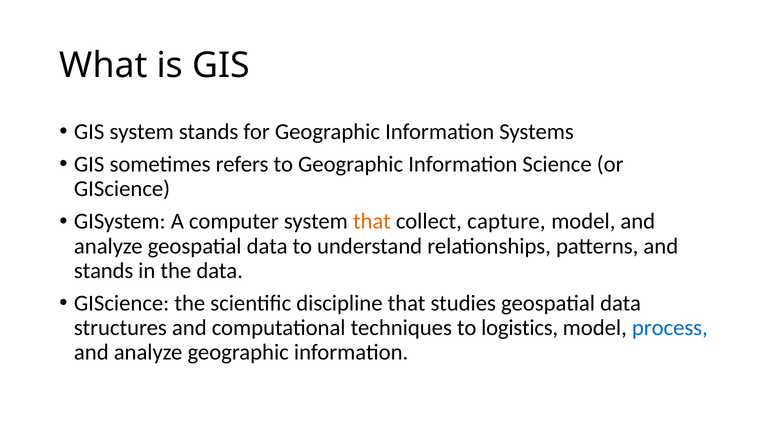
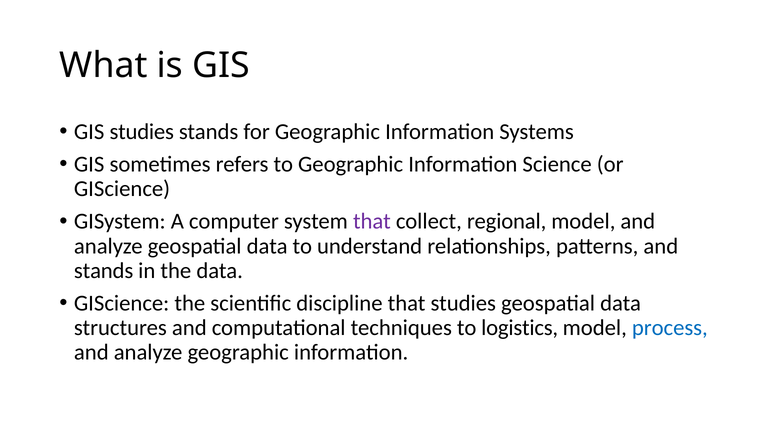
GIS system: system -> studies
that at (372, 222) colour: orange -> purple
capture: capture -> regional
